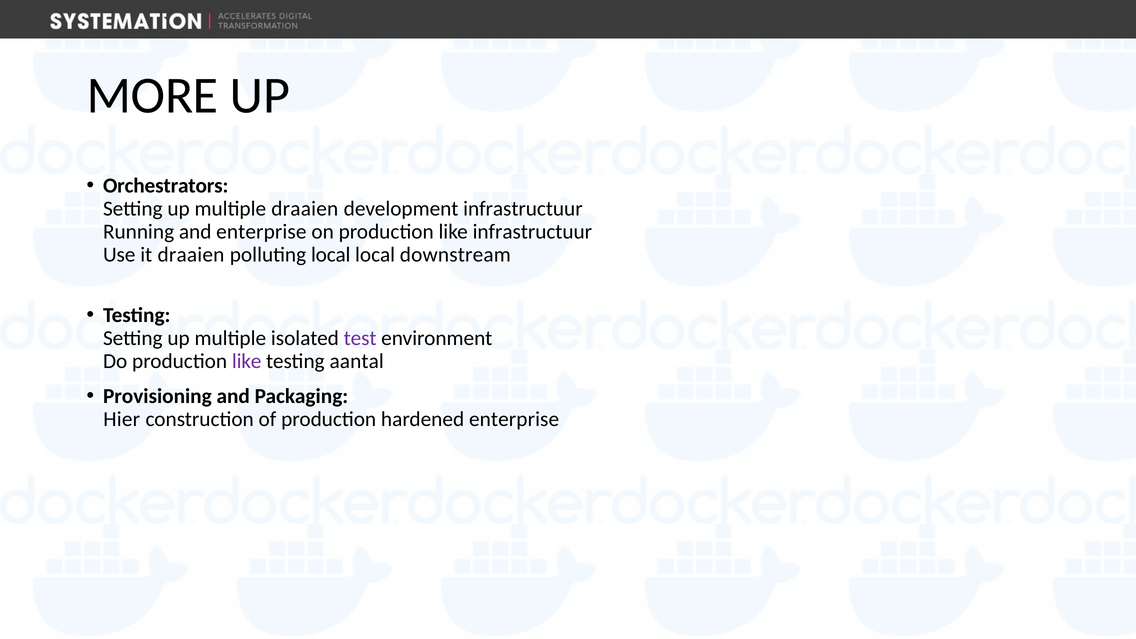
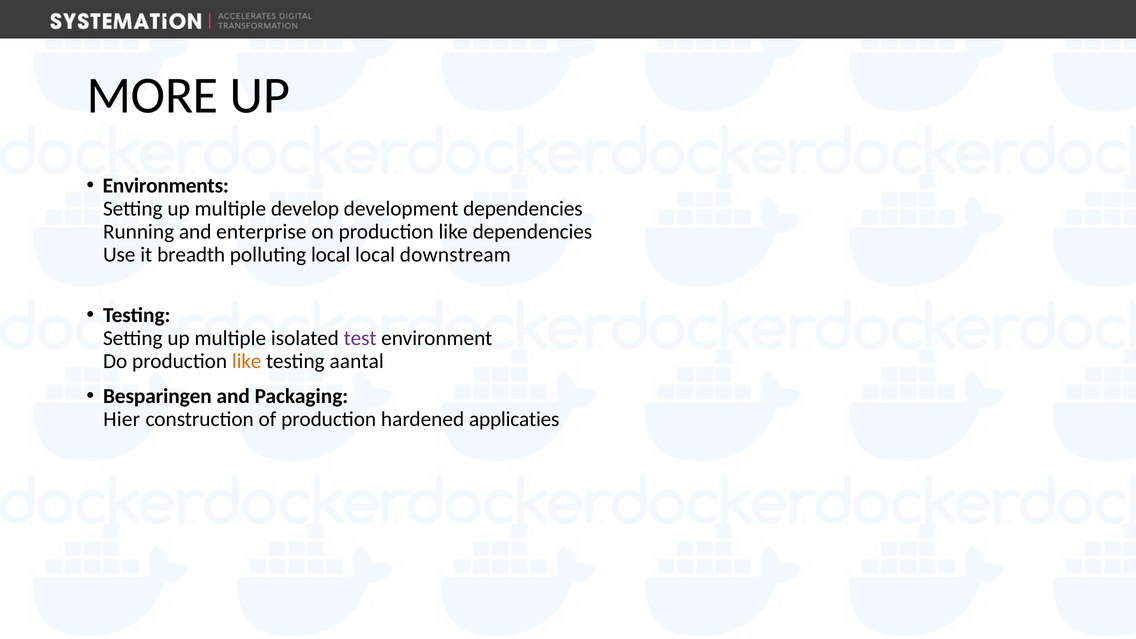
Orchestrators: Orchestrators -> Environments
multiple draaien: draaien -> develop
development infrastructuur: infrastructuur -> dependencies
like infrastructuur: infrastructuur -> dependencies
it draaien: draaien -> breadth
like at (247, 361) colour: purple -> orange
Provisioning: Provisioning -> Besparingen
hardened enterprise: enterprise -> applicaties
